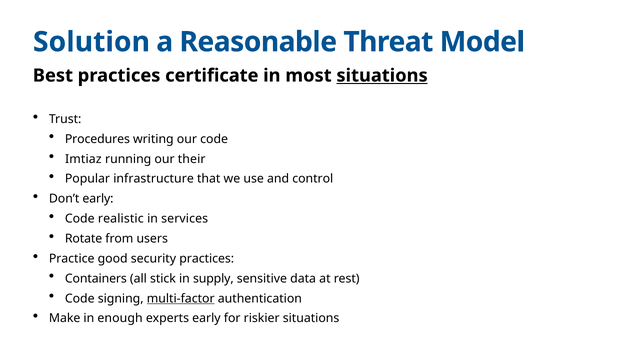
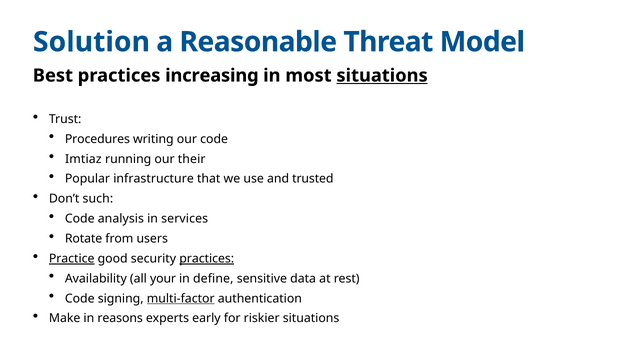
certificate: certificate -> increasing
control: control -> trusted
Don’t early: early -> such
realistic: realistic -> analysis
Practice underline: none -> present
practices at (207, 259) underline: none -> present
Containers: Containers -> Availability
stick: stick -> your
supply: supply -> define
enough: enough -> reasons
